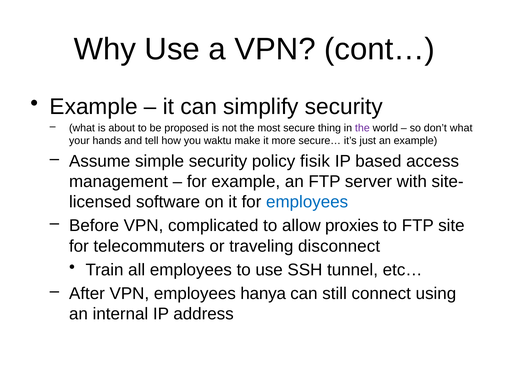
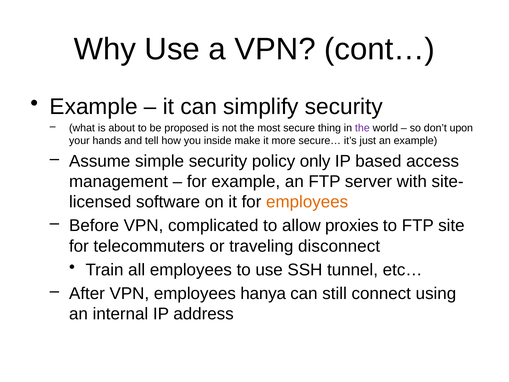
don’t what: what -> upon
waktu: waktu -> inside
fisik: fisik -> only
employees at (307, 202) colour: blue -> orange
